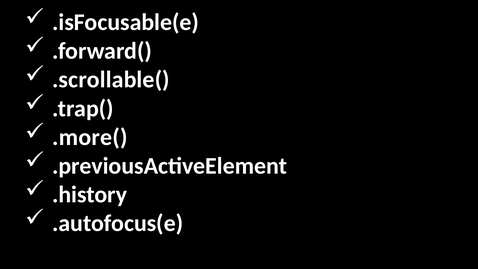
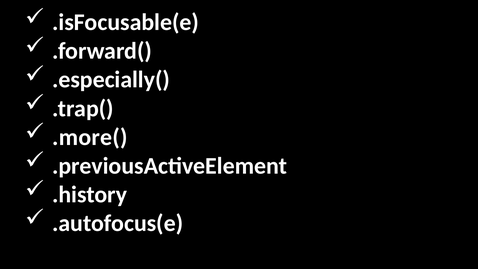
.scrollable(: .scrollable( -> .especially(
